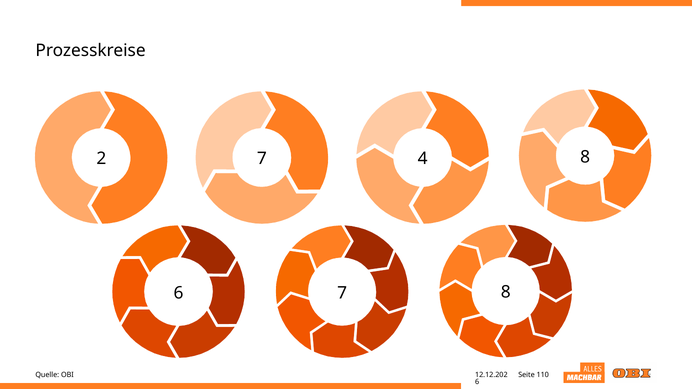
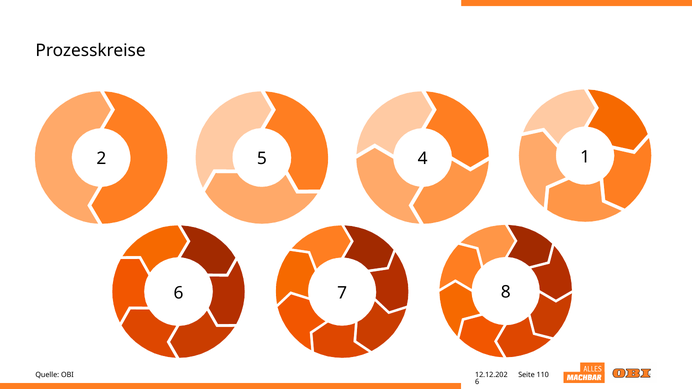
2 7: 7 -> 5
4 8: 8 -> 1
